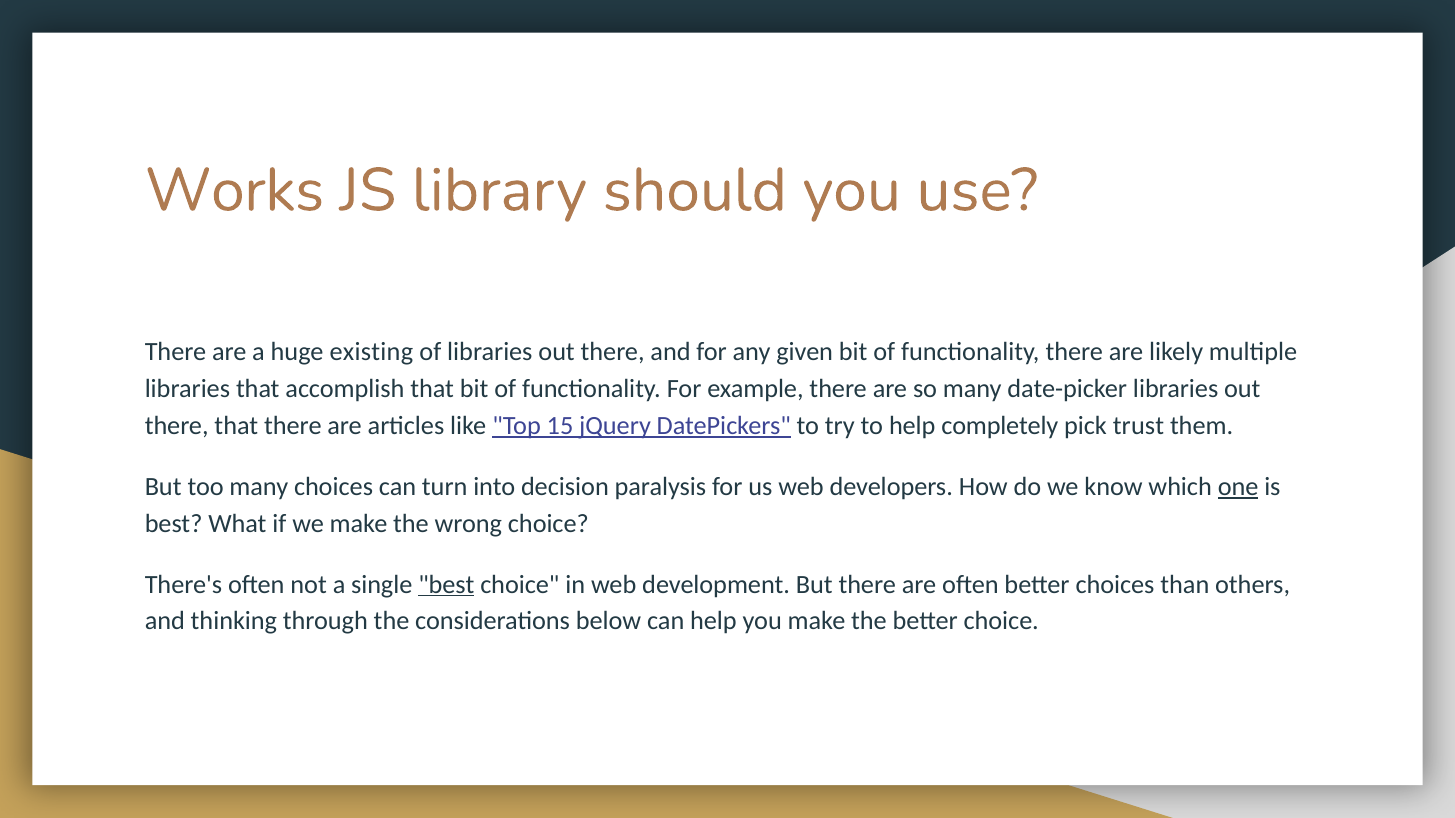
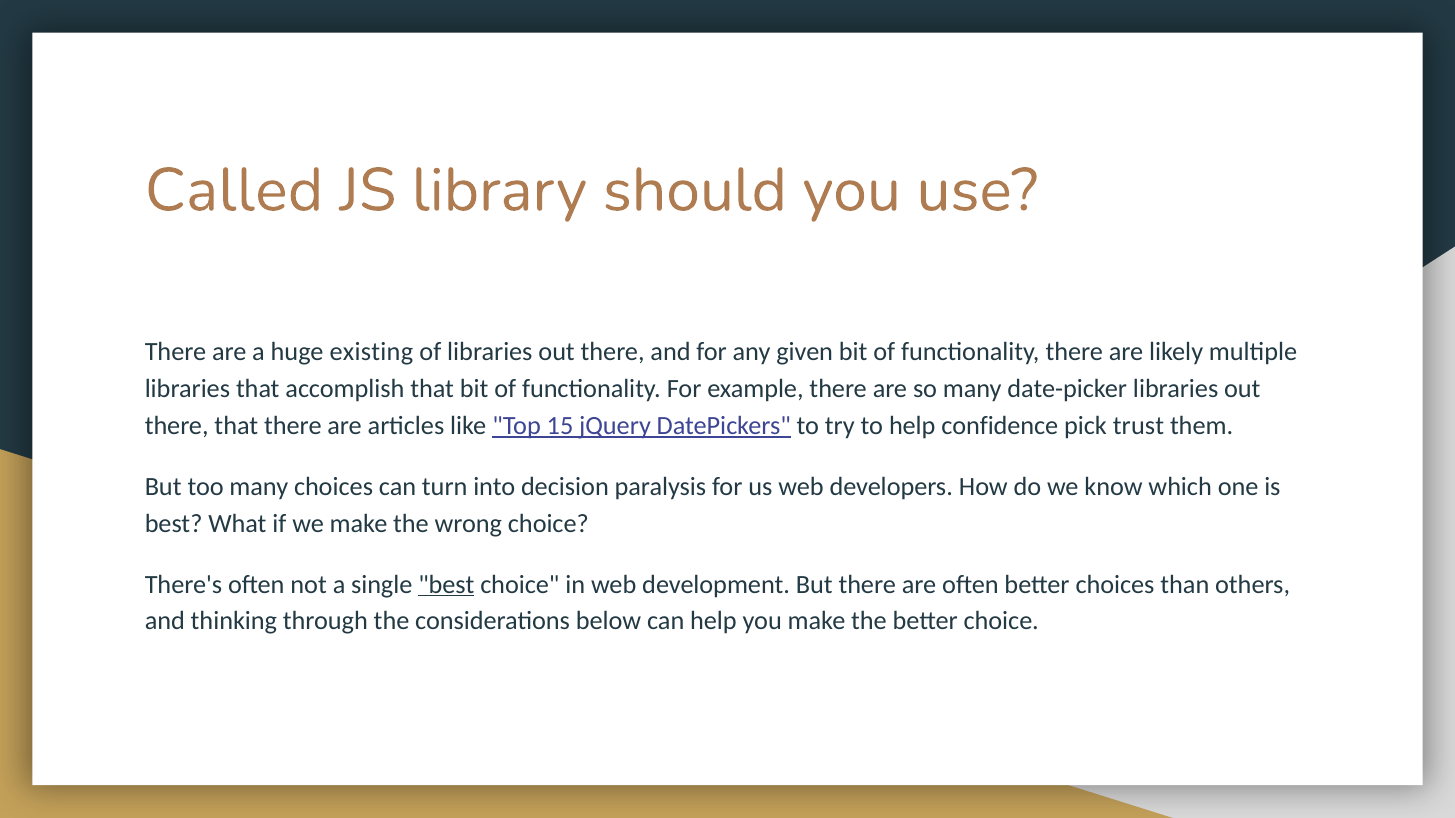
Works: Works -> Called
completely: completely -> confidence
one underline: present -> none
